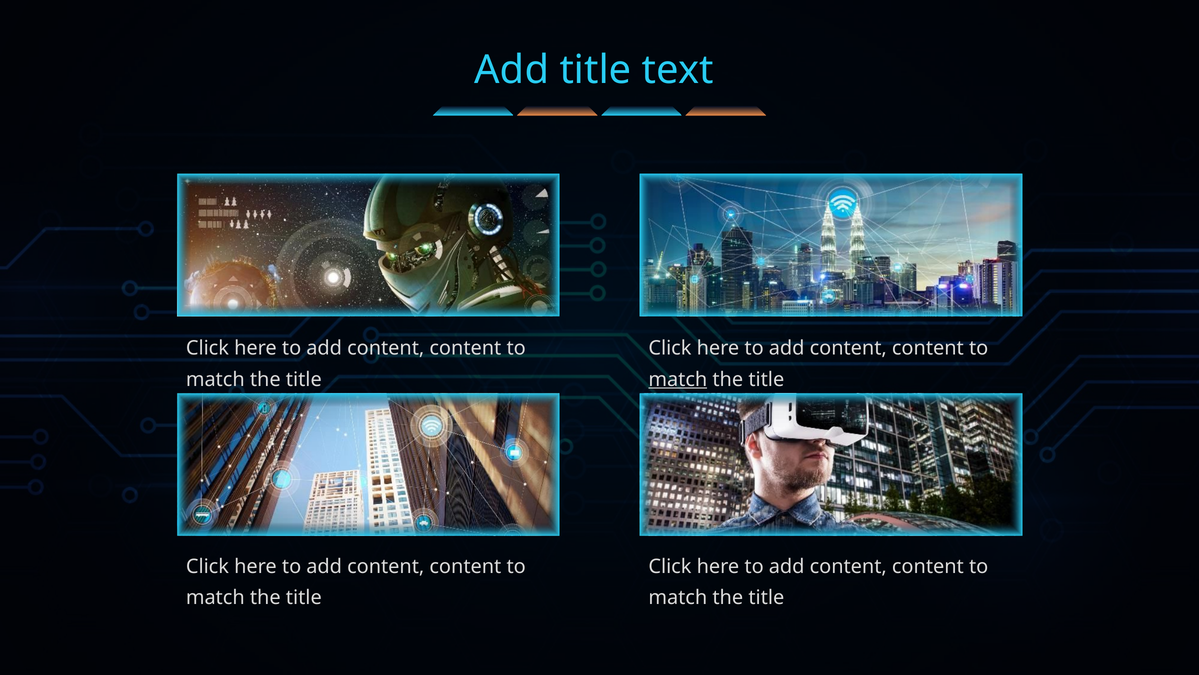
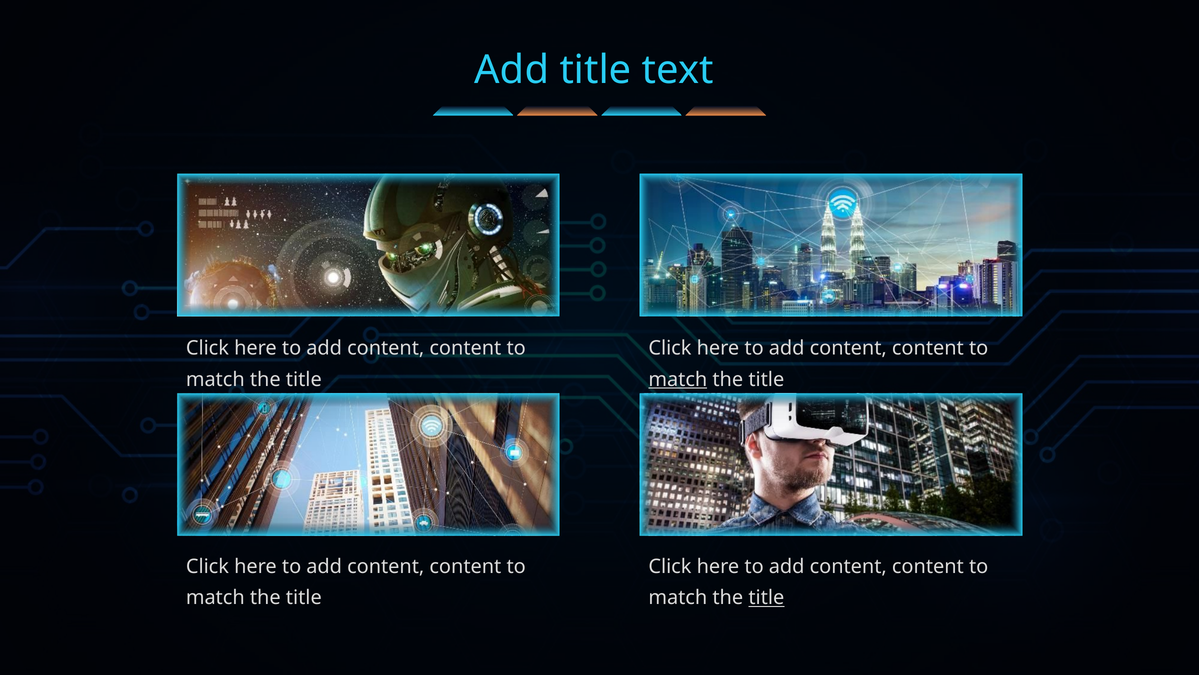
title at (766, 598) underline: none -> present
